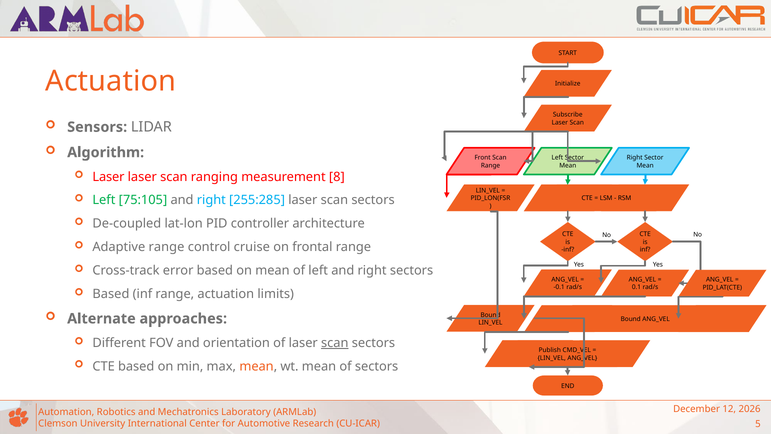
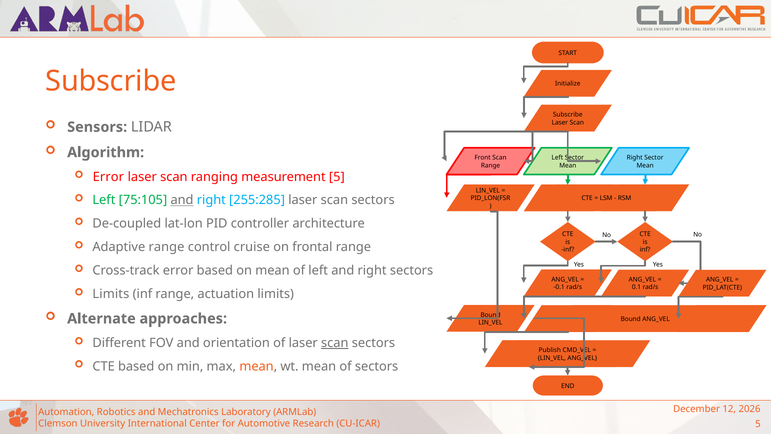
Actuation at (111, 81): Actuation -> Subscribe
Laser at (108, 177): Laser -> Error
measurement 8: 8 -> 5
and at (182, 200) underline: none -> present
Based at (111, 294): Based -> Limits
